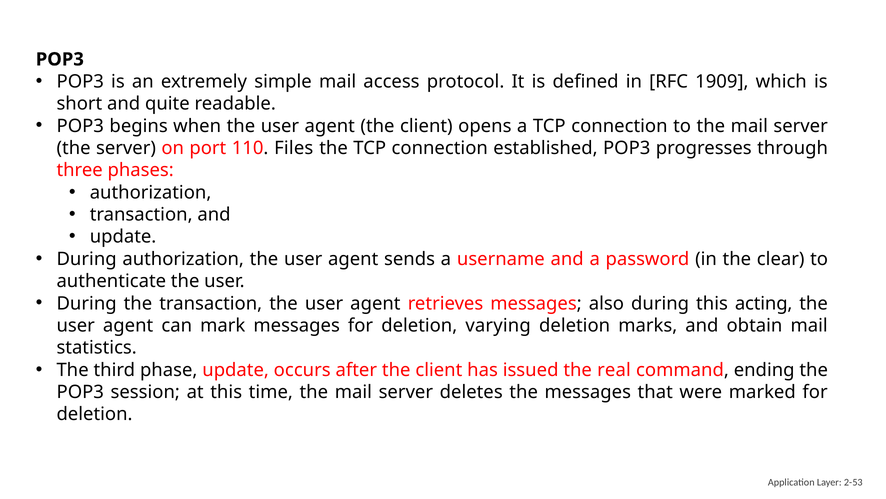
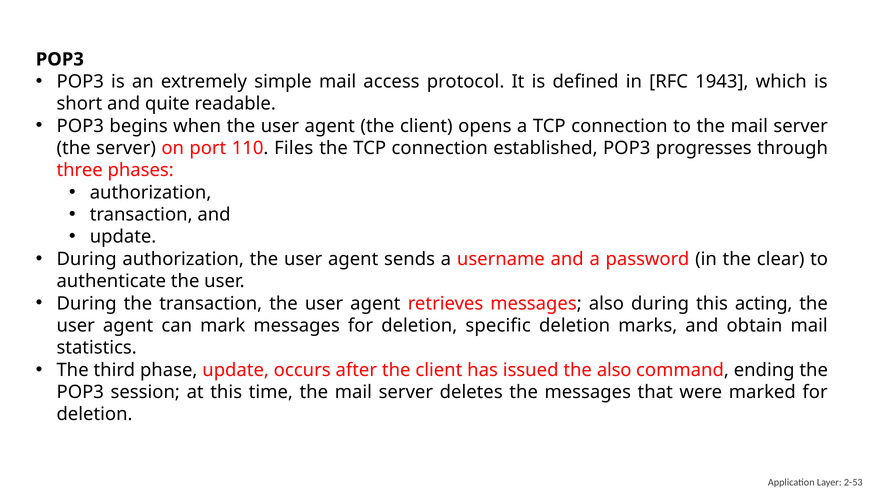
1909: 1909 -> 1943
varying: varying -> specific
the real: real -> also
